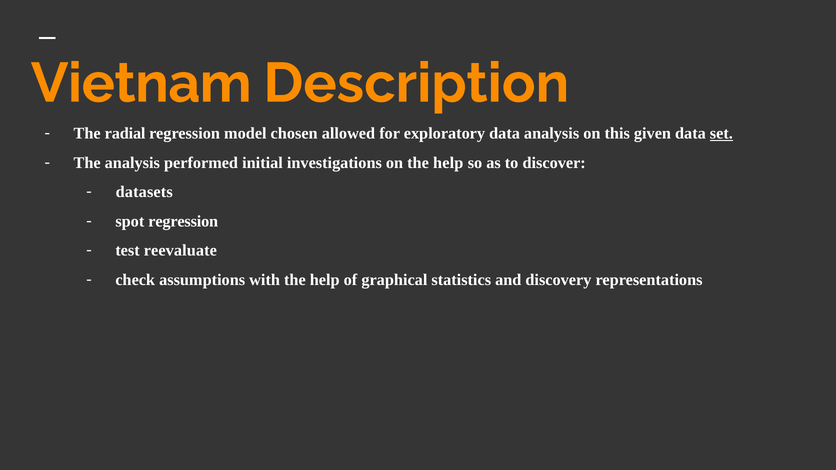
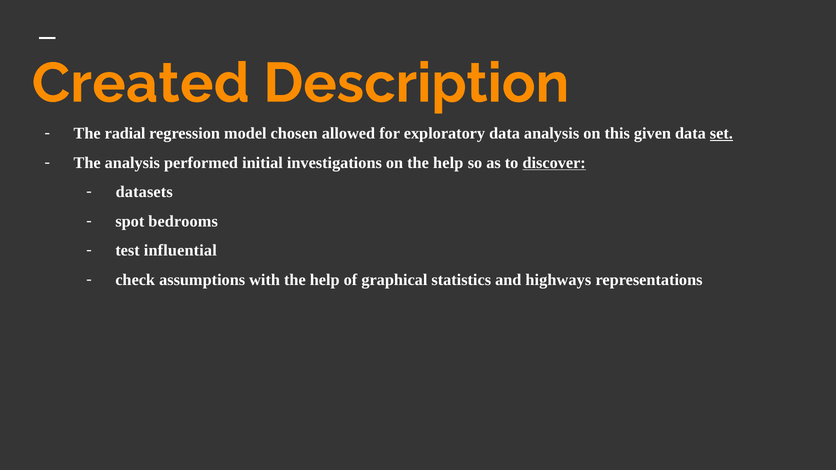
Vietnam: Vietnam -> Created
discover underline: none -> present
spot regression: regression -> bedrooms
reevaluate: reevaluate -> influential
discovery: discovery -> highways
